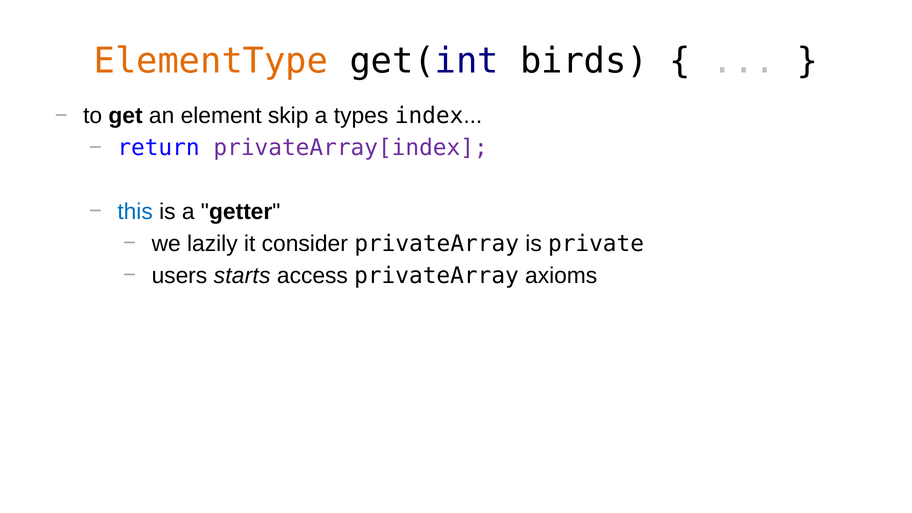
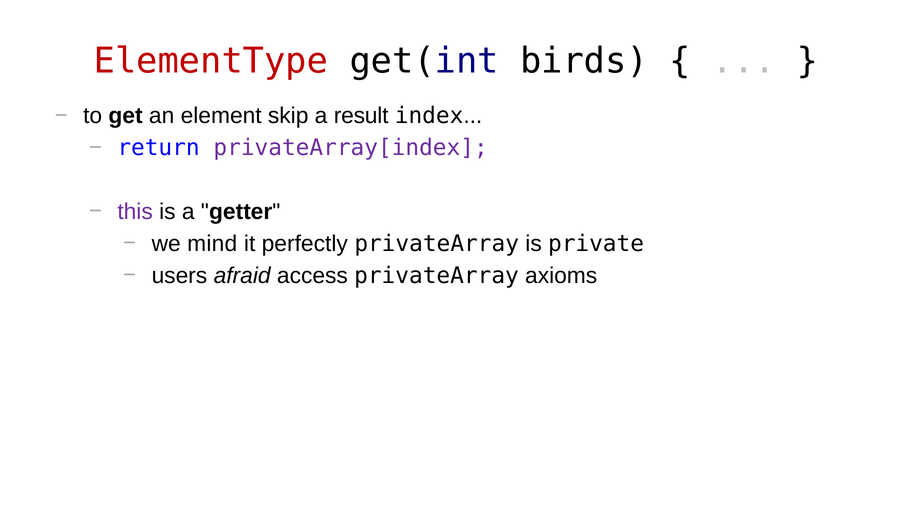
ElementType colour: orange -> red
types: types -> result
this colour: blue -> purple
lazily: lazily -> mind
consider: consider -> perfectly
starts: starts -> afraid
